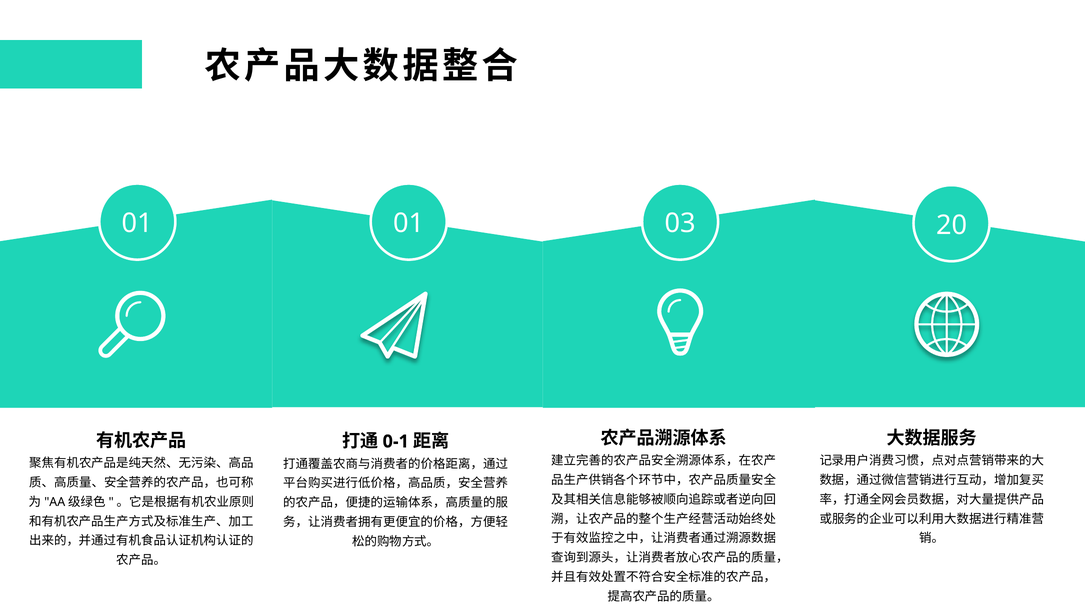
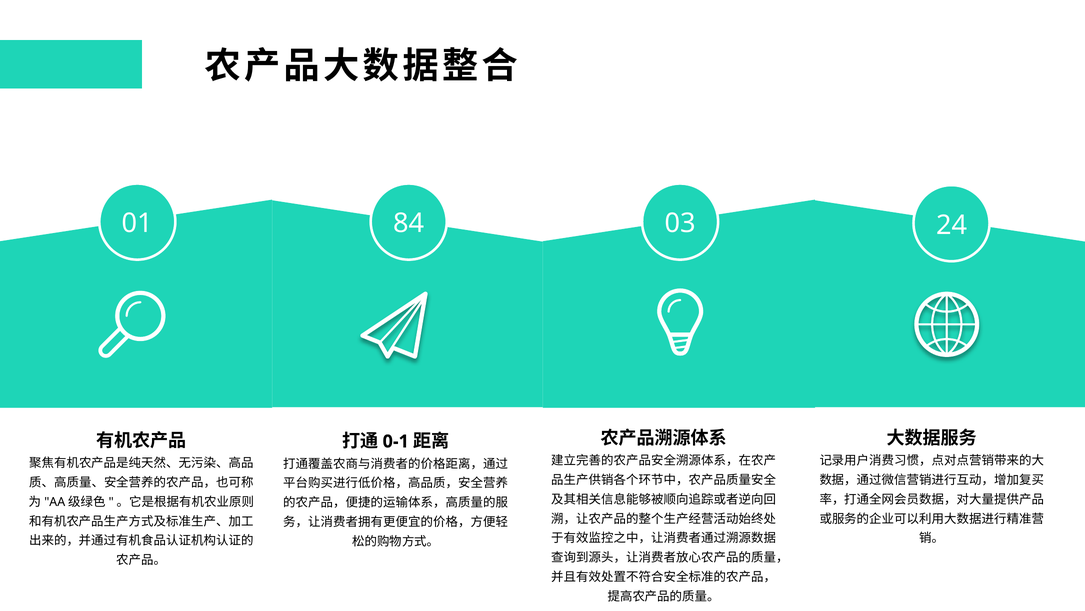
01 01: 01 -> 84
20: 20 -> 24
